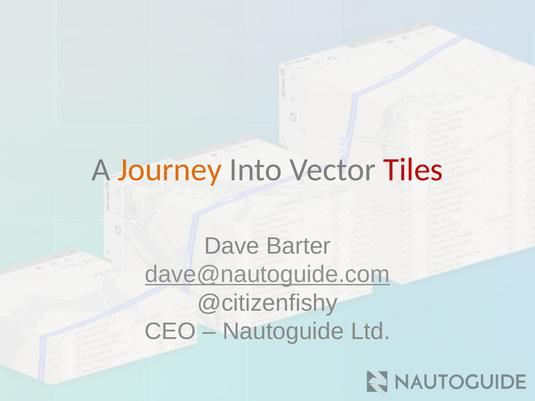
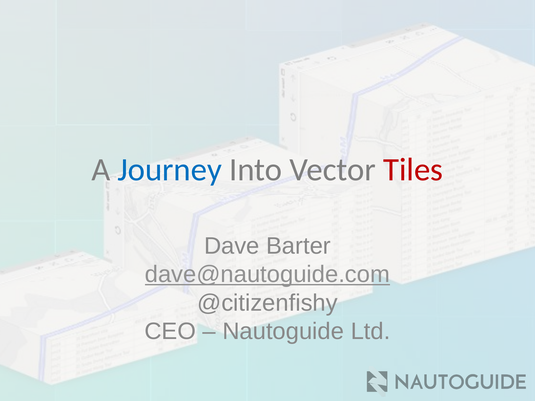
Journey colour: orange -> blue
